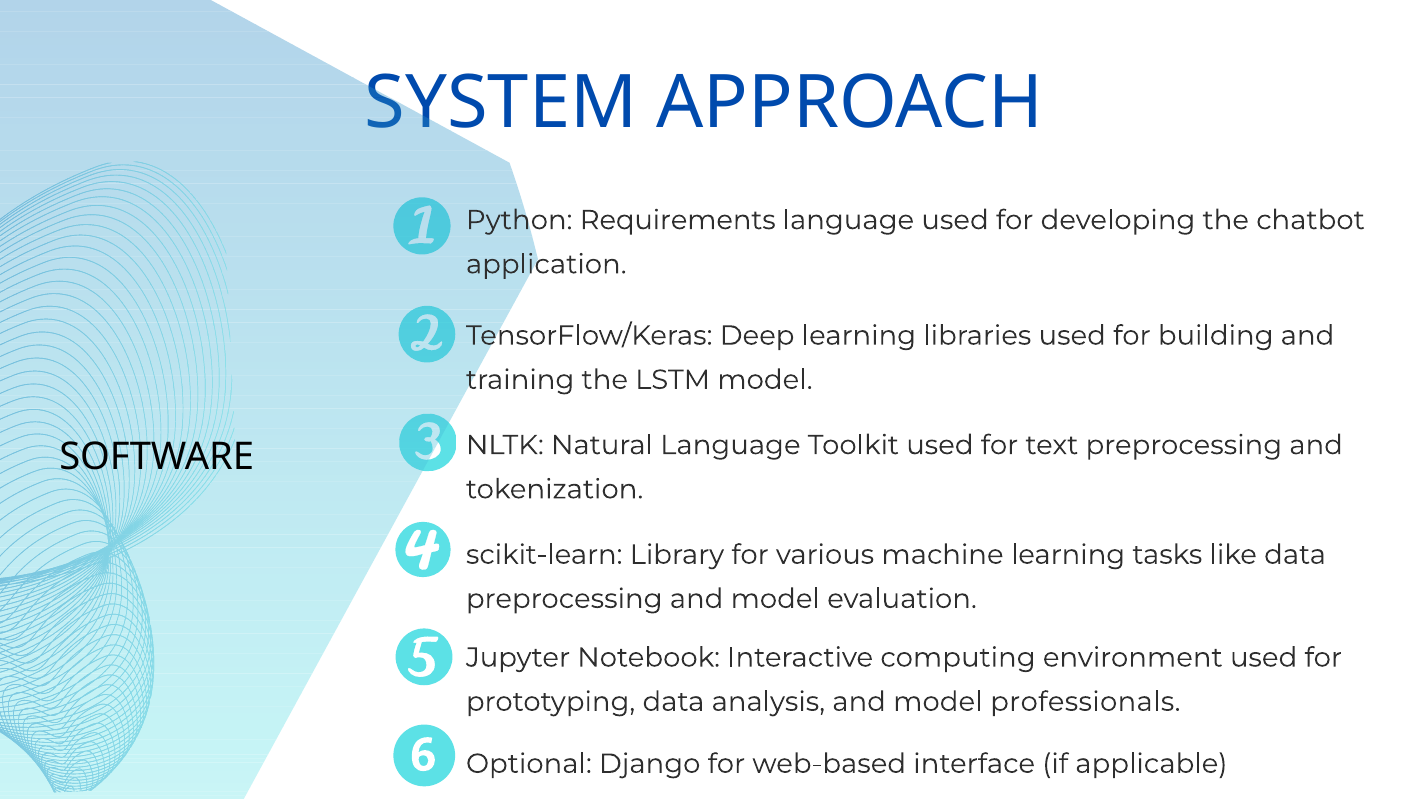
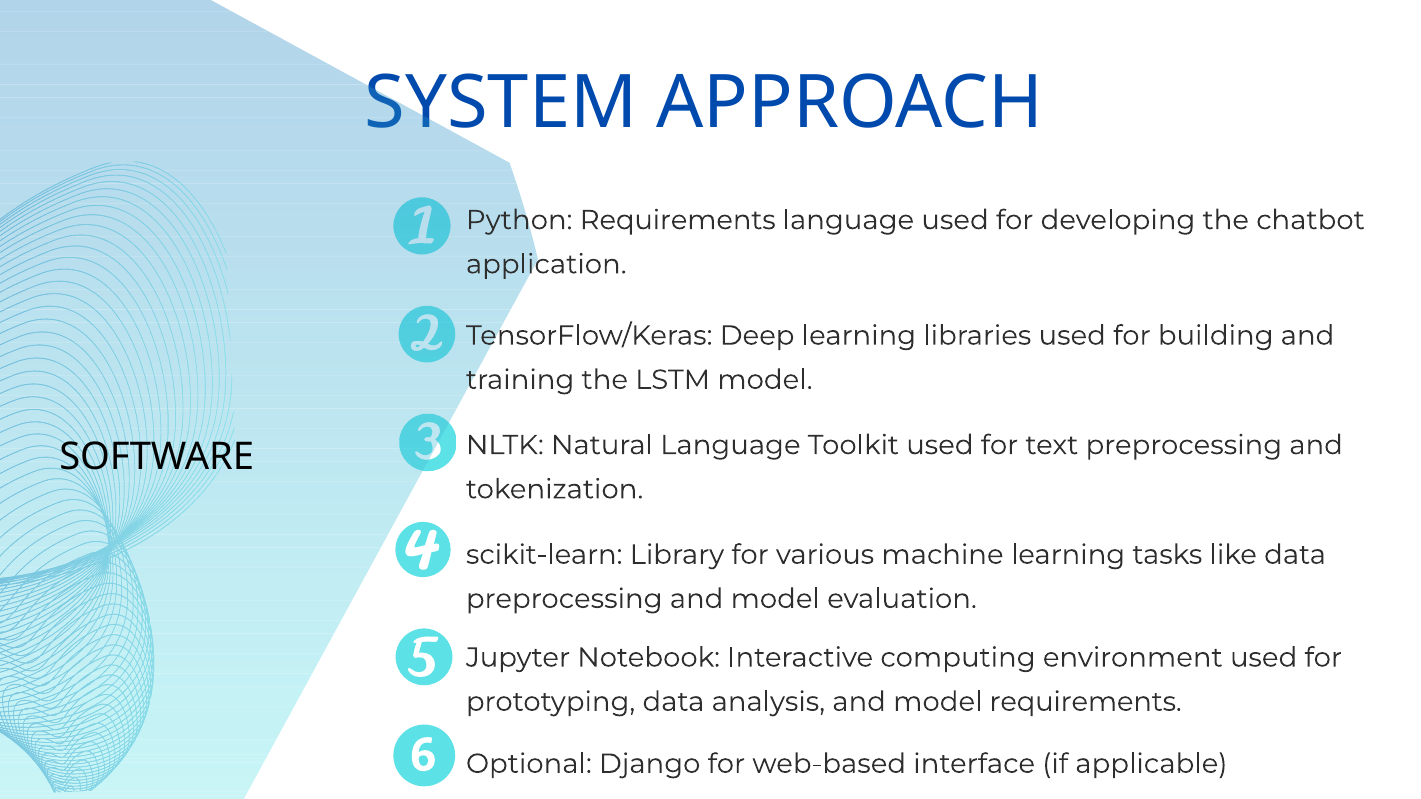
model professionals: professionals -> requirements
